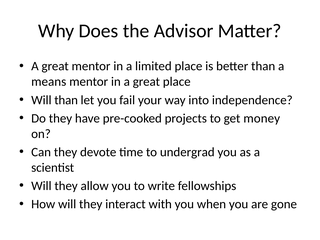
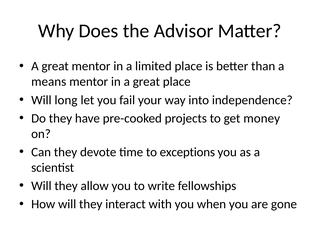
Will than: than -> long
undergrad: undergrad -> exceptions
